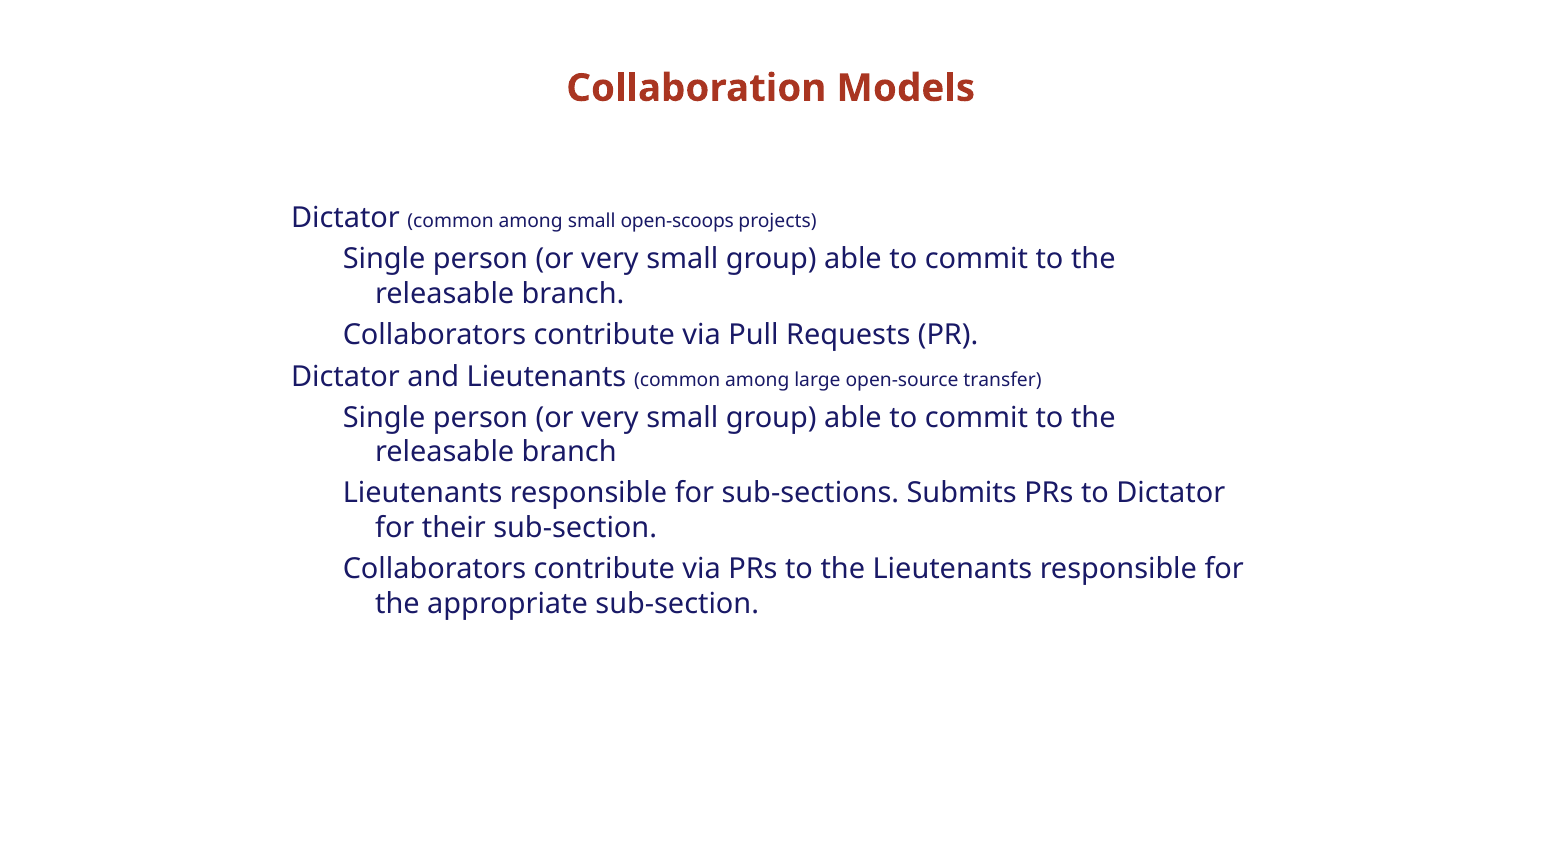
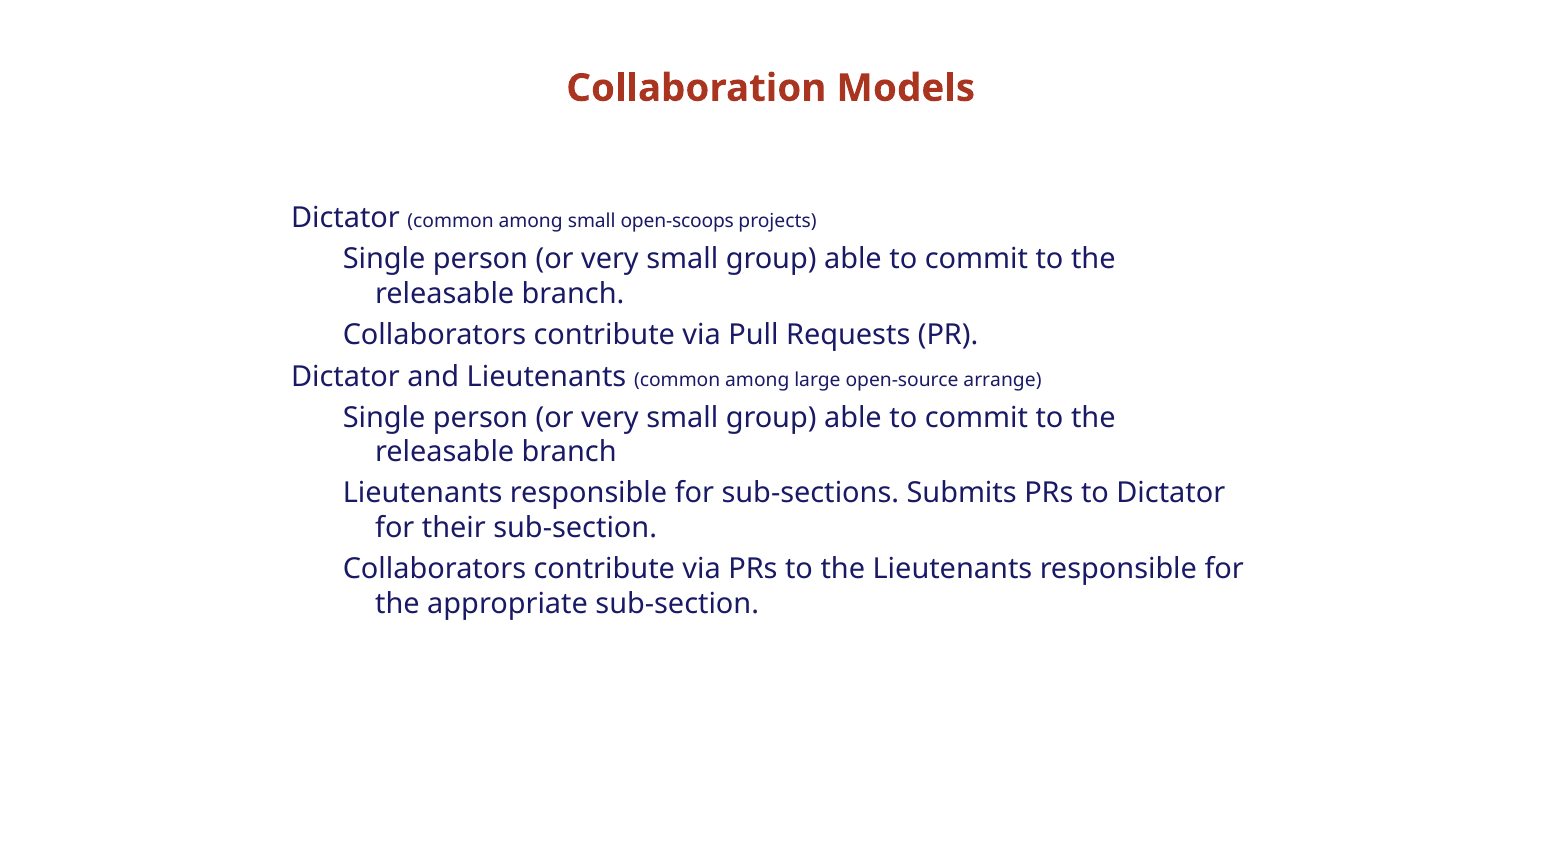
transfer: transfer -> arrange
